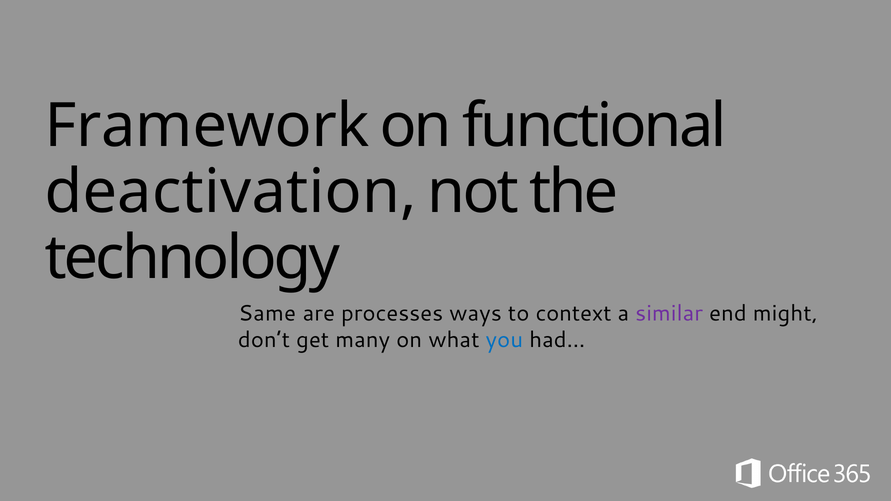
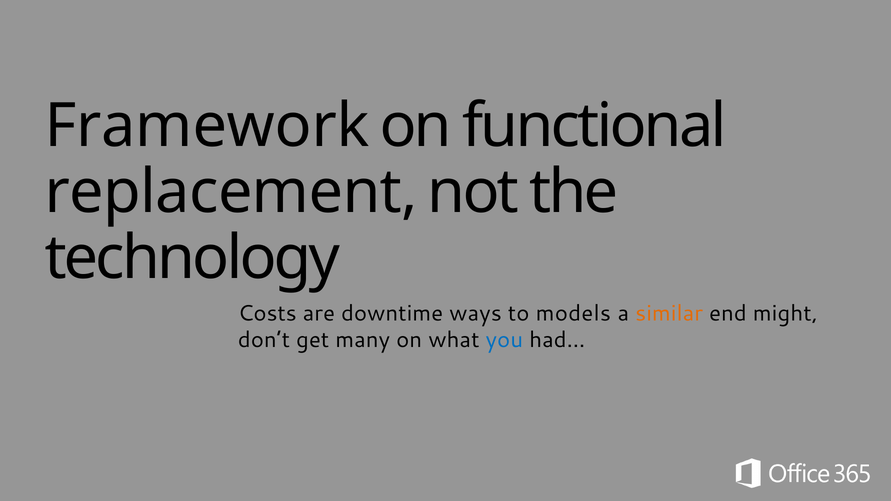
deactivation: deactivation -> replacement
Same: Same -> Costs
processes: processes -> downtime
context: context -> models
similar colour: purple -> orange
